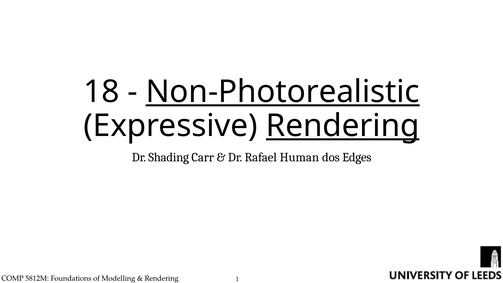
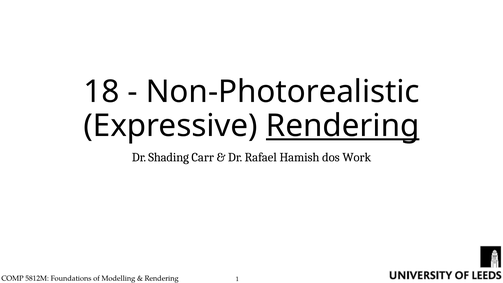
Non-Photorealistic underline: present -> none
Human: Human -> Hamish
Edges: Edges -> Work
